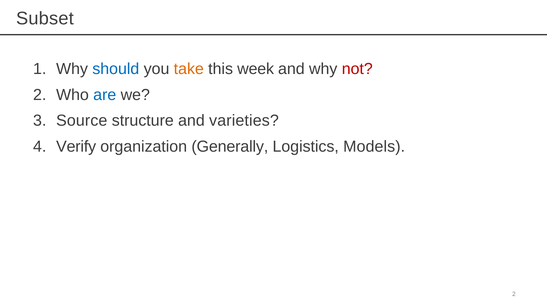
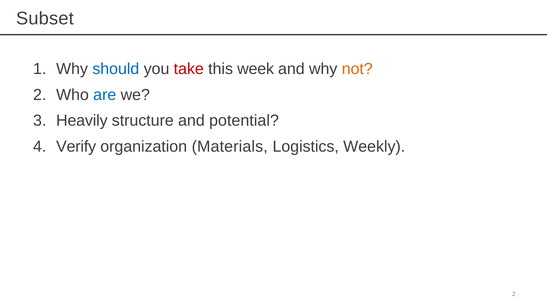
take colour: orange -> red
not colour: red -> orange
Source: Source -> Heavily
varieties: varieties -> potential
Generally: Generally -> Materials
Models: Models -> Weekly
